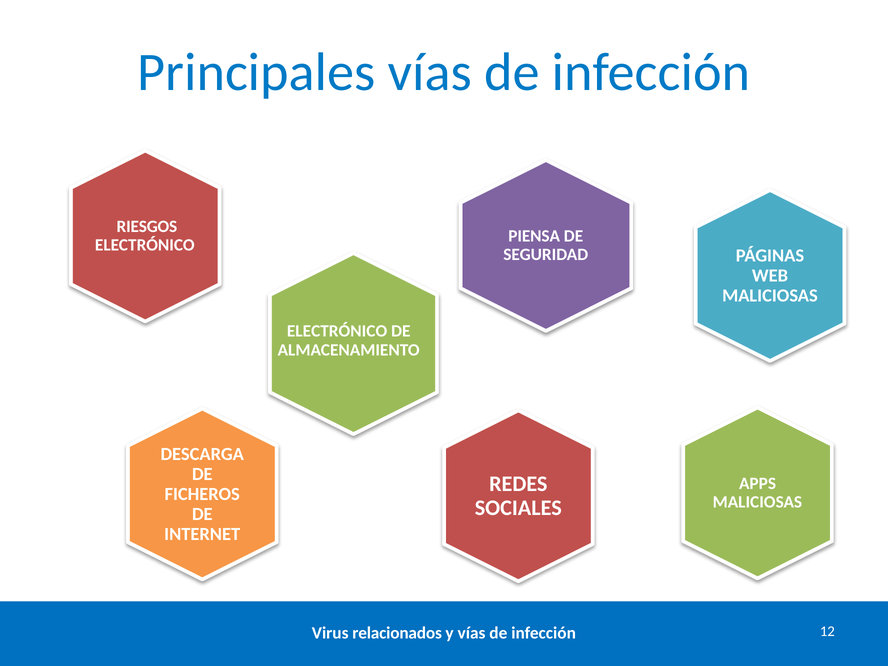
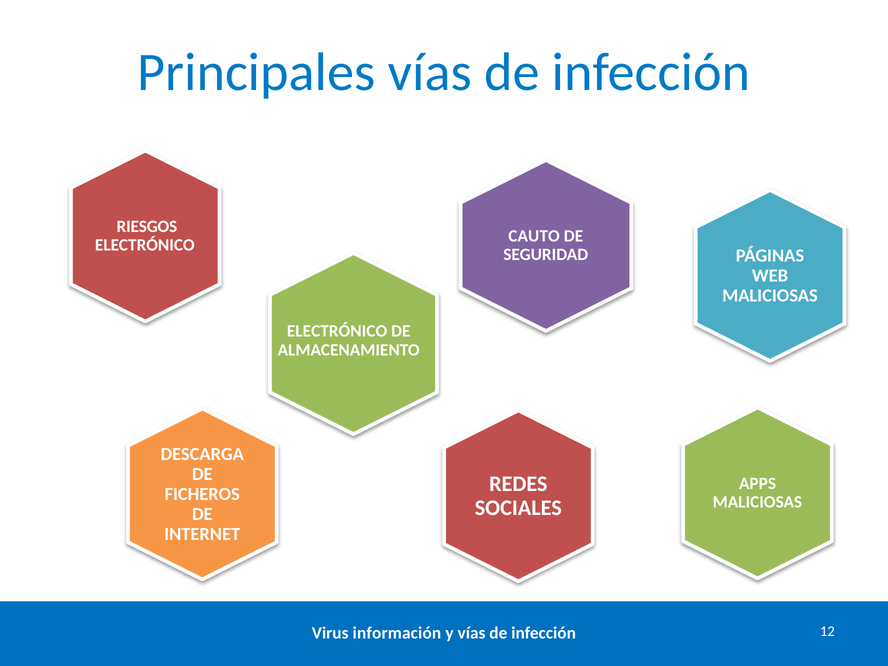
PIENSA: PIENSA -> CAUTO
relacionados: relacionados -> información
